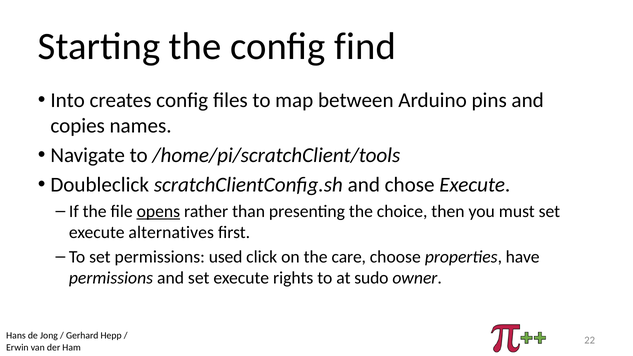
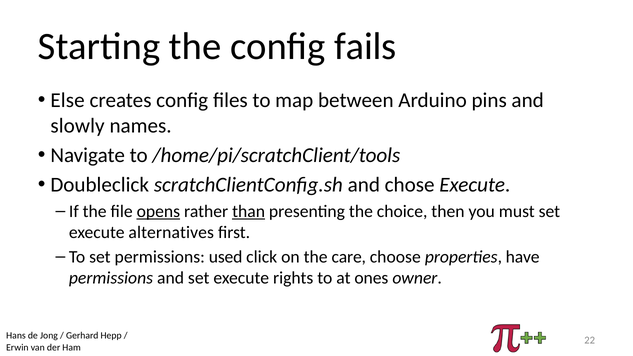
find: find -> fails
Into: Into -> Else
copies: copies -> slowly
than underline: none -> present
sudo: sudo -> ones
